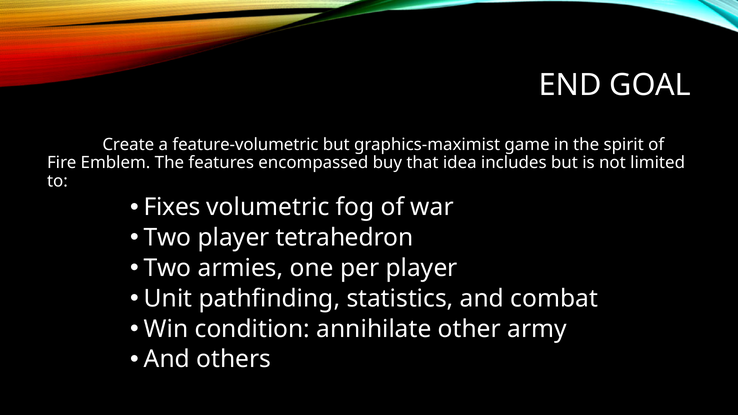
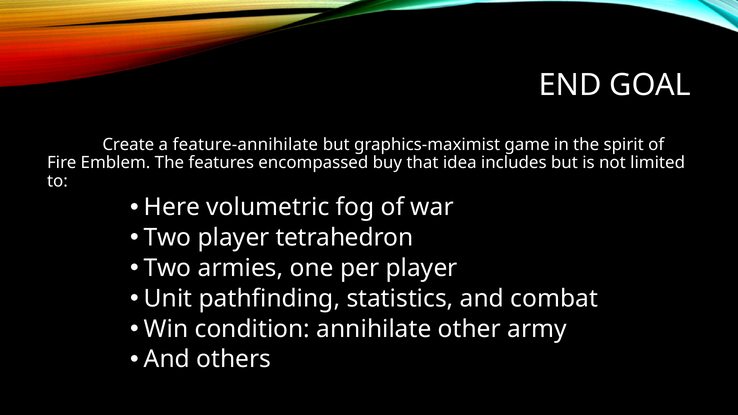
feature-volumetric: feature-volumetric -> feature-annihilate
Fixes: Fixes -> Here
